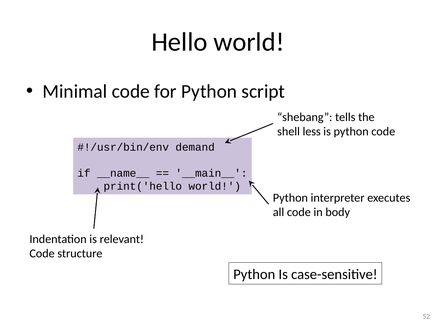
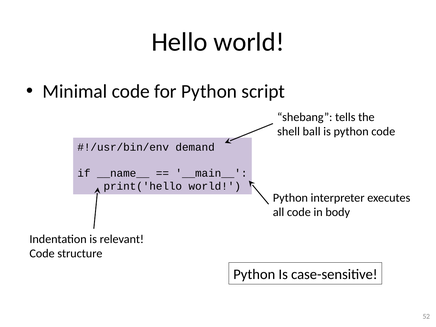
less: less -> ball
